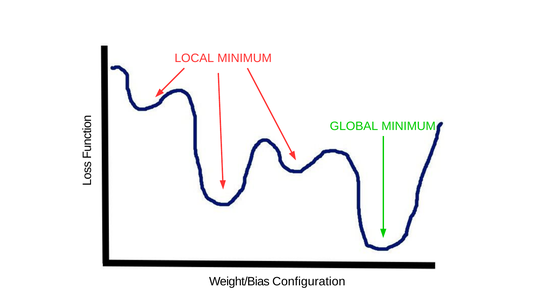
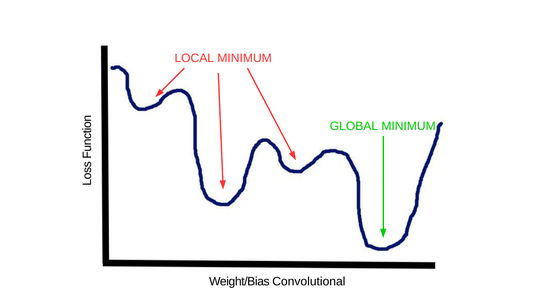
Configuration: Configuration -> Convolutional
